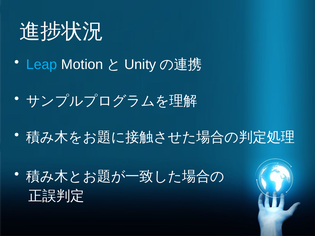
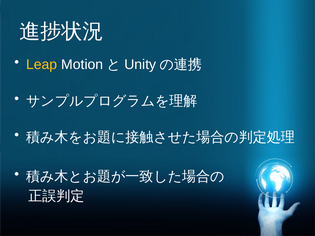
Leap colour: light blue -> yellow
